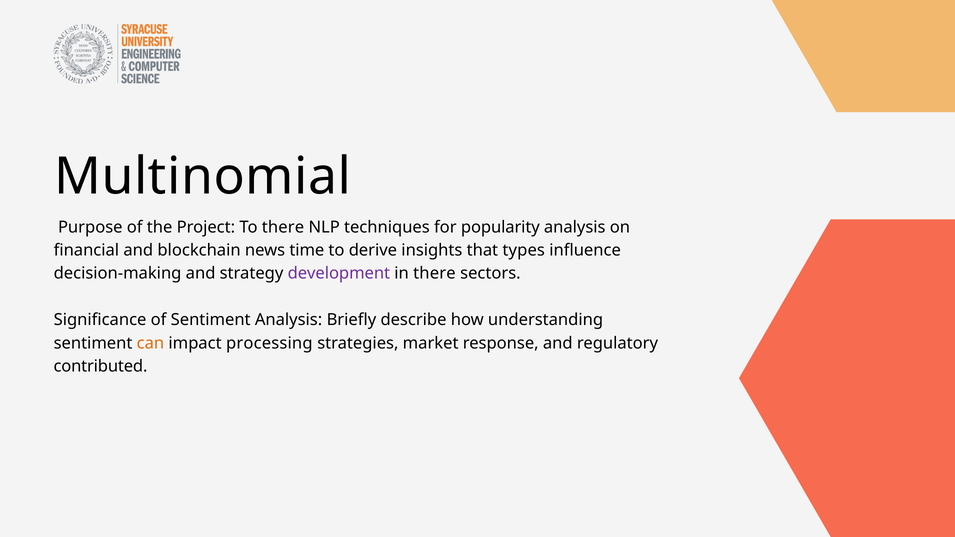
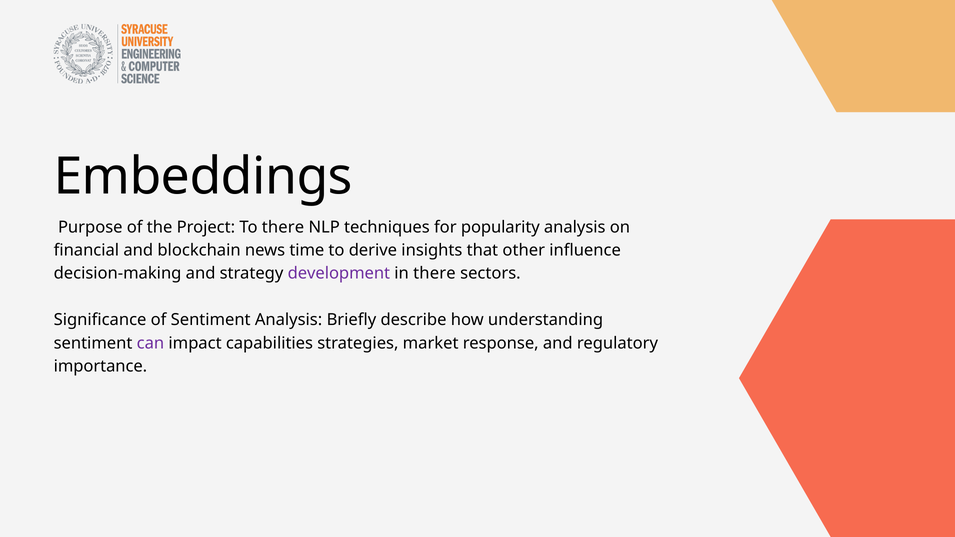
Multinomial: Multinomial -> Embeddings
types: types -> other
can colour: orange -> purple
processing: processing -> capabilities
contributed: contributed -> importance
